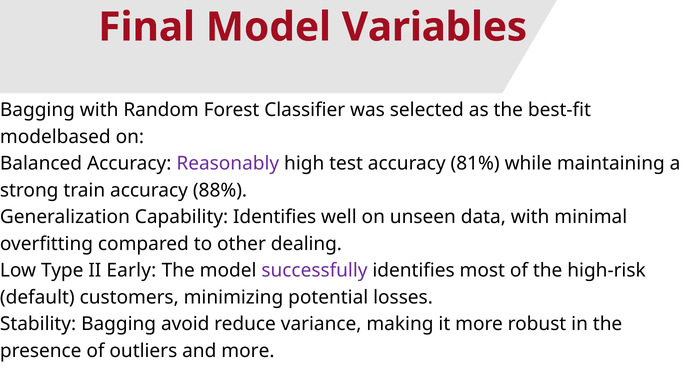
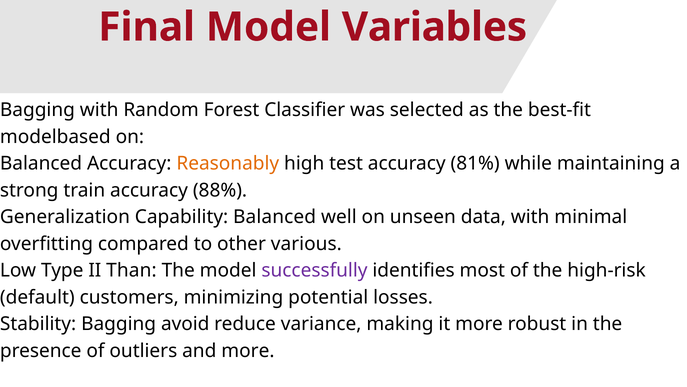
Reasonably colour: purple -> orange
Capability Identifies: Identifies -> Balanced
dealing: dealing -> various
Early: Early -> Than
